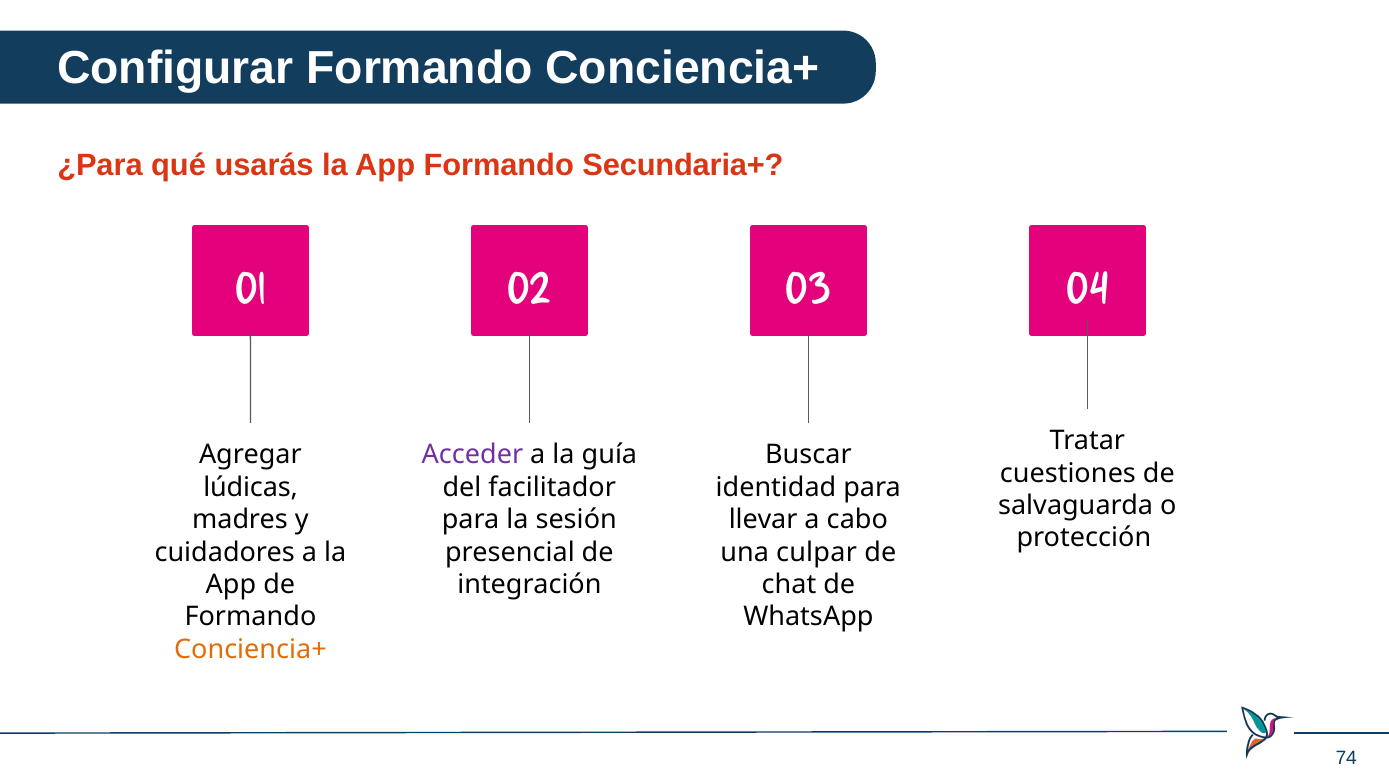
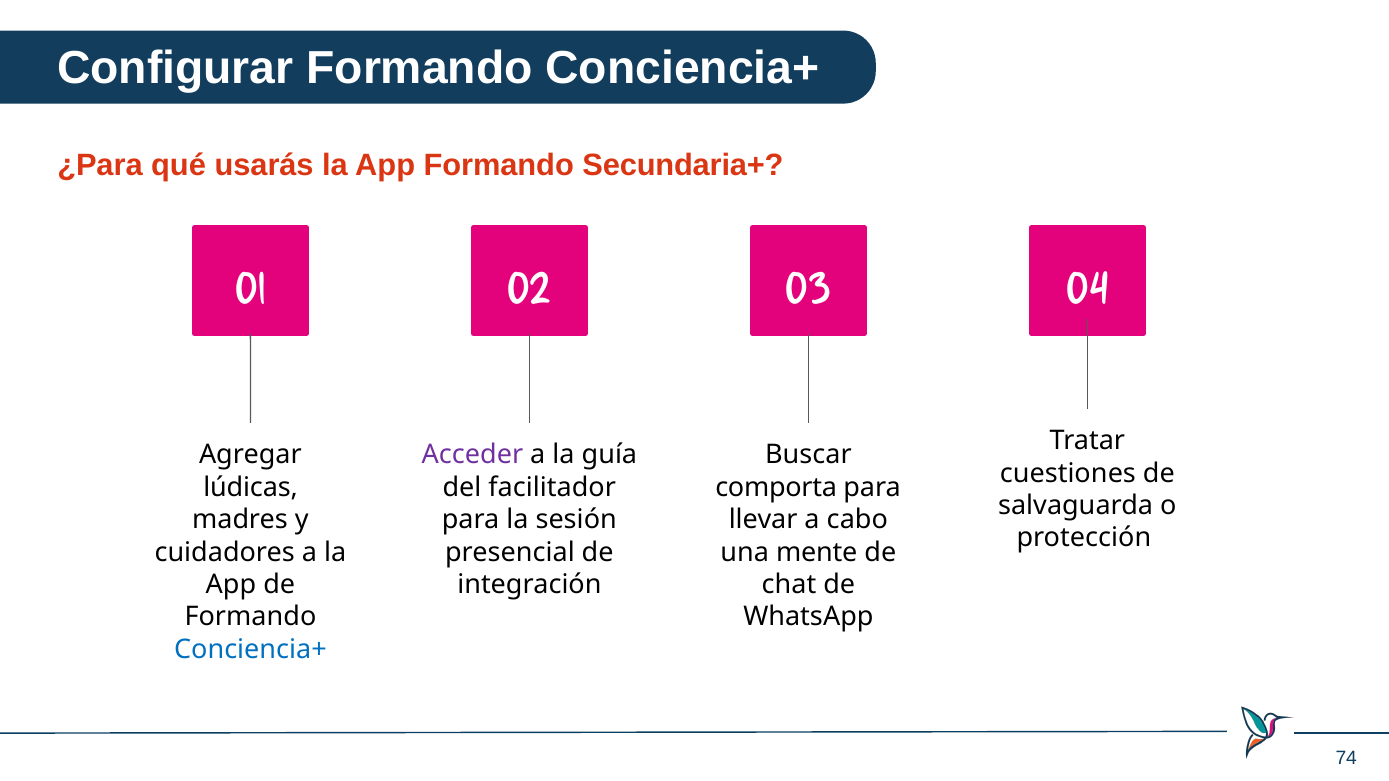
identidad: identidad -> comporta
culpar: culpar -> mente
Conciencia+ at (250, 650) colour: orange -> blue
